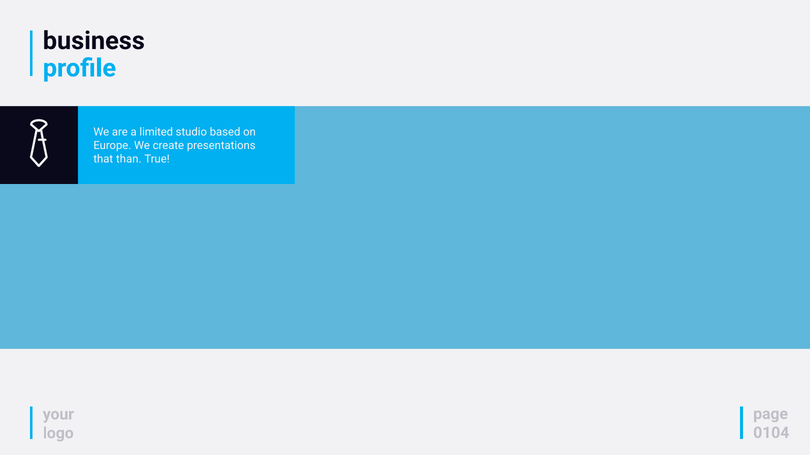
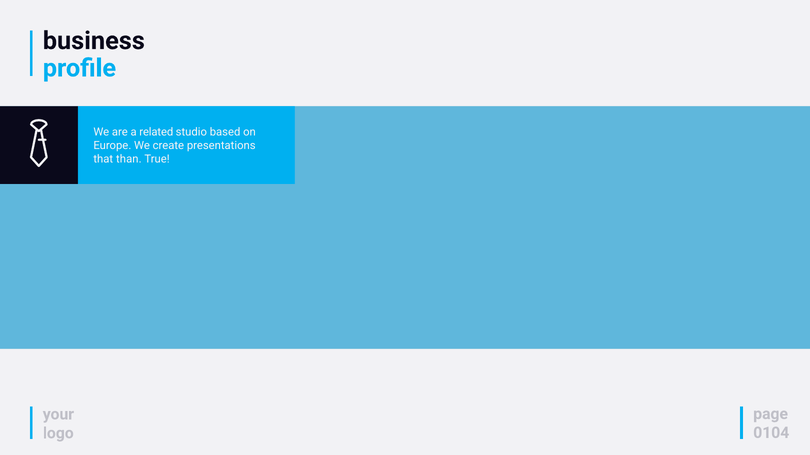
limited: limited -> related
